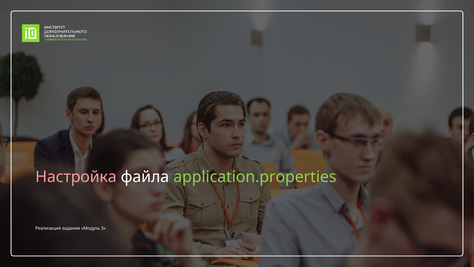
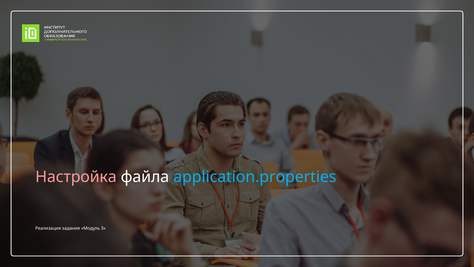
application.properties colour: light green -> light blue
